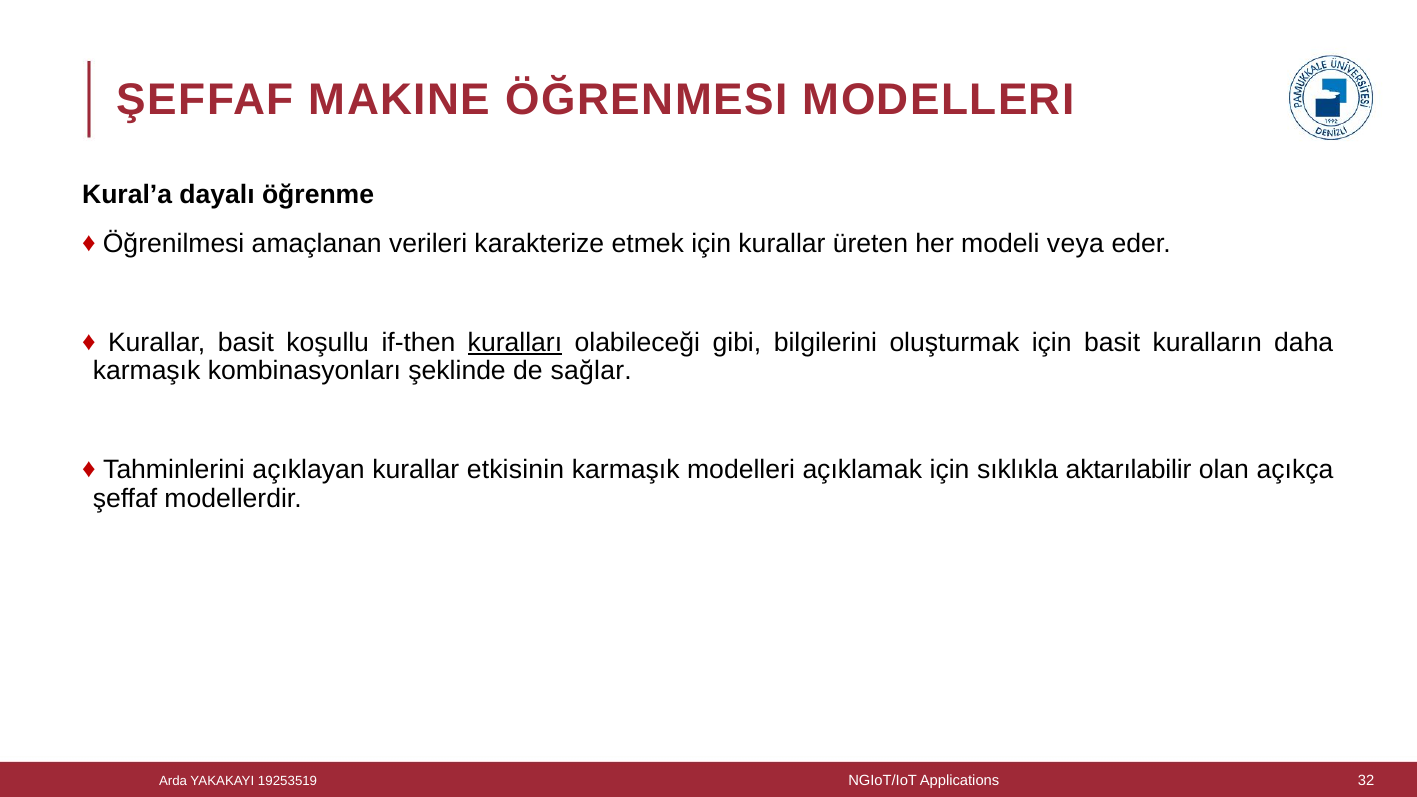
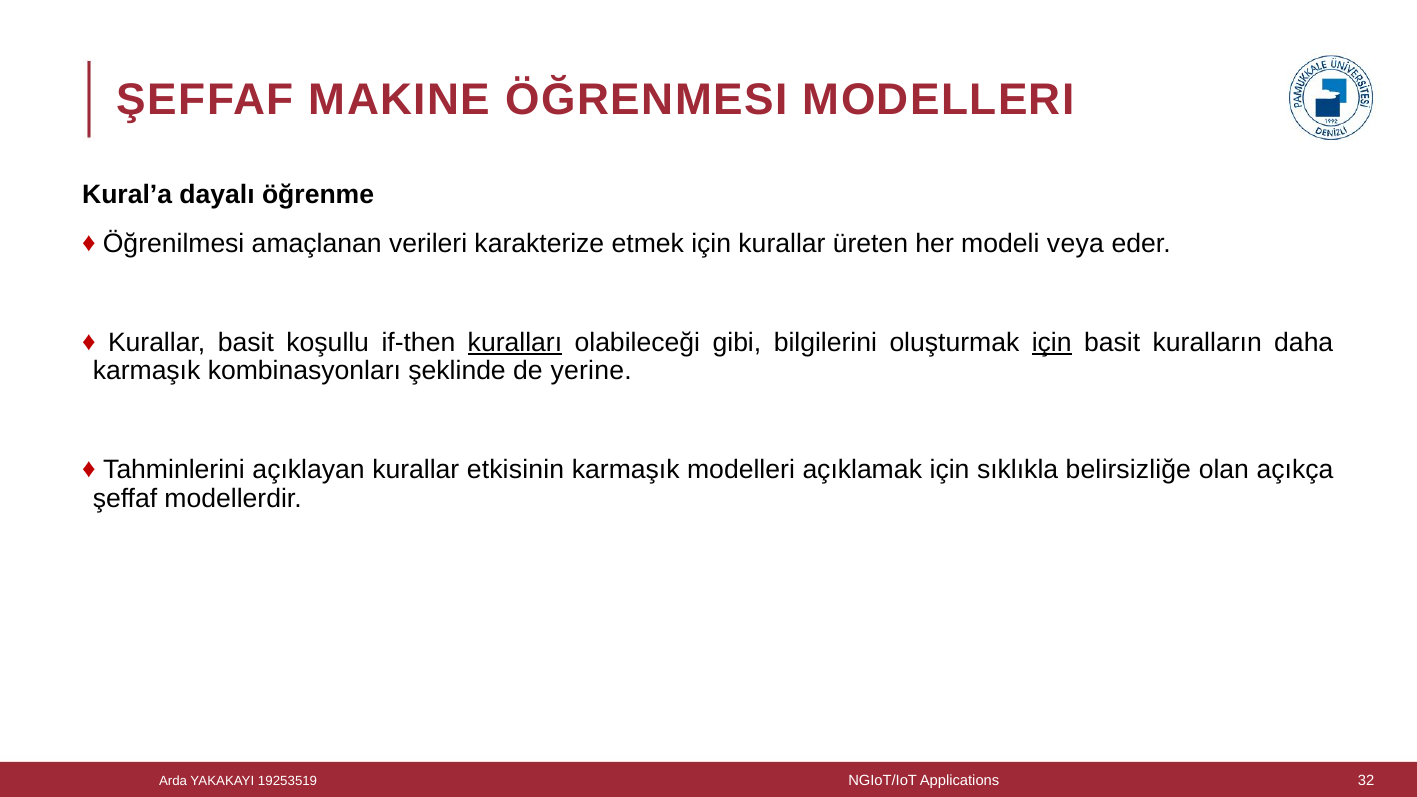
için at (1052, 342) underline: none -> present
sağlar: sağlar -> yerine
aktarılabilir: aktarılabilir -> belirsizliğe
